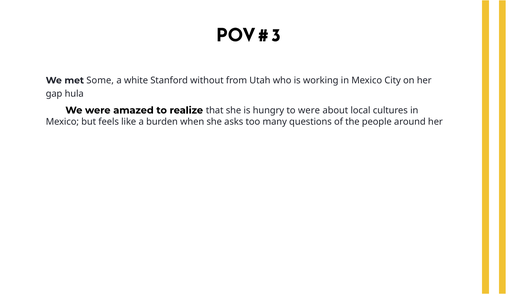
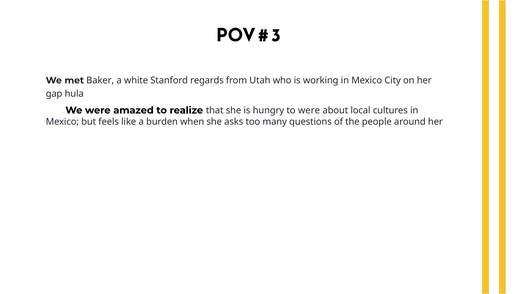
Some: Some -> Baker
without: without -> regards
